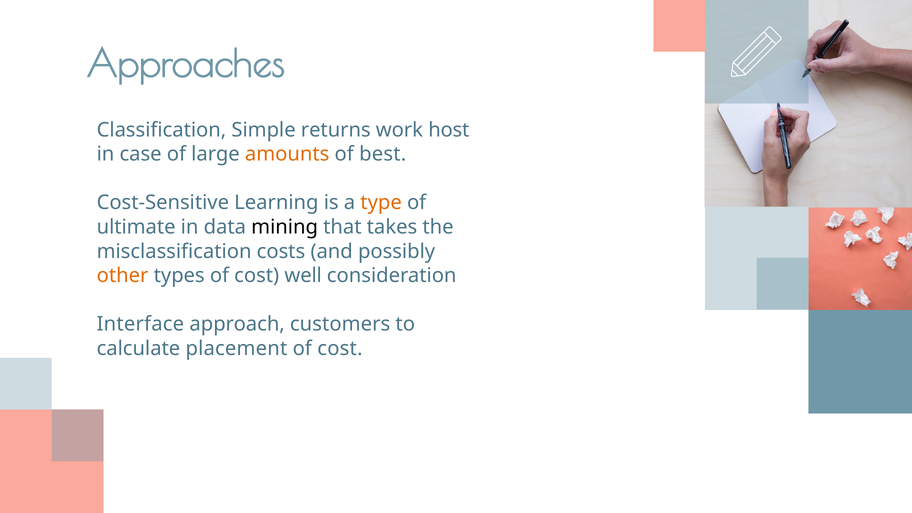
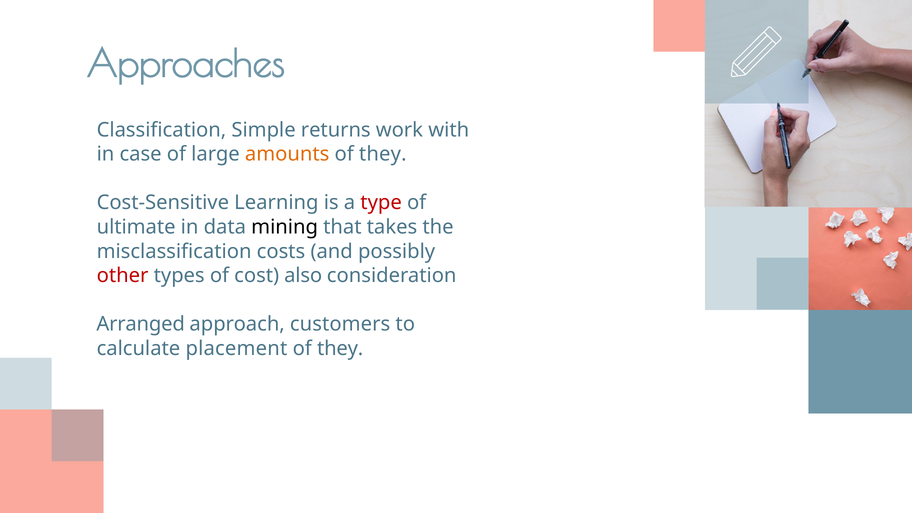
host: host -> with
best at (383, 154): best -> they
type colour: orange -> red
other colour: orange -> red
well: well -> also
Interface: Interface -> Arranged
cost at (340, 349): cost -> they
